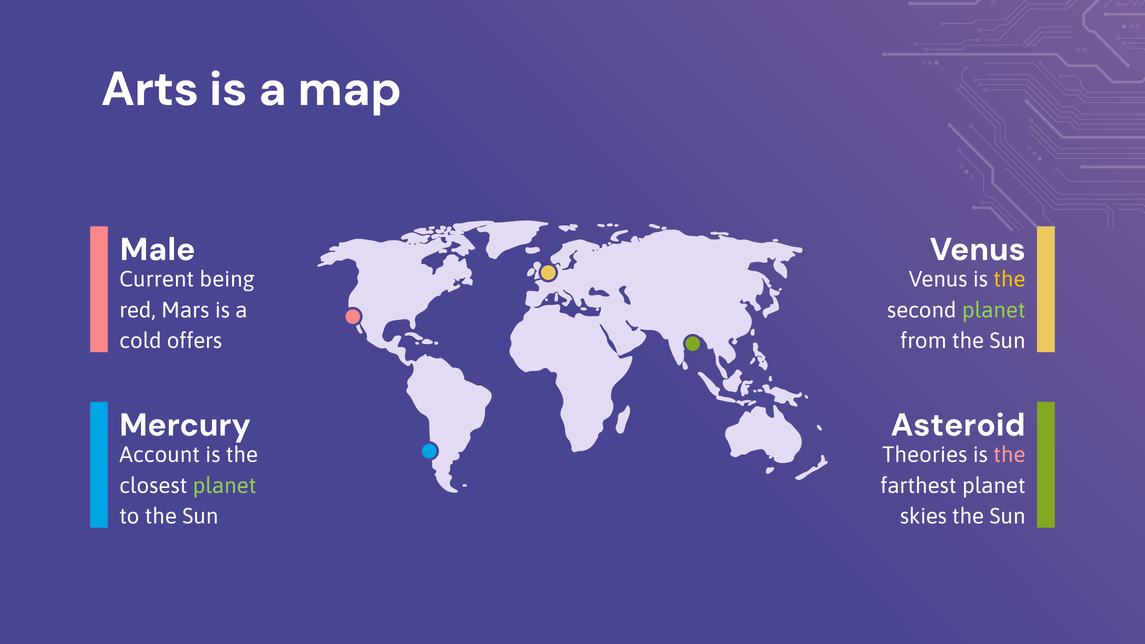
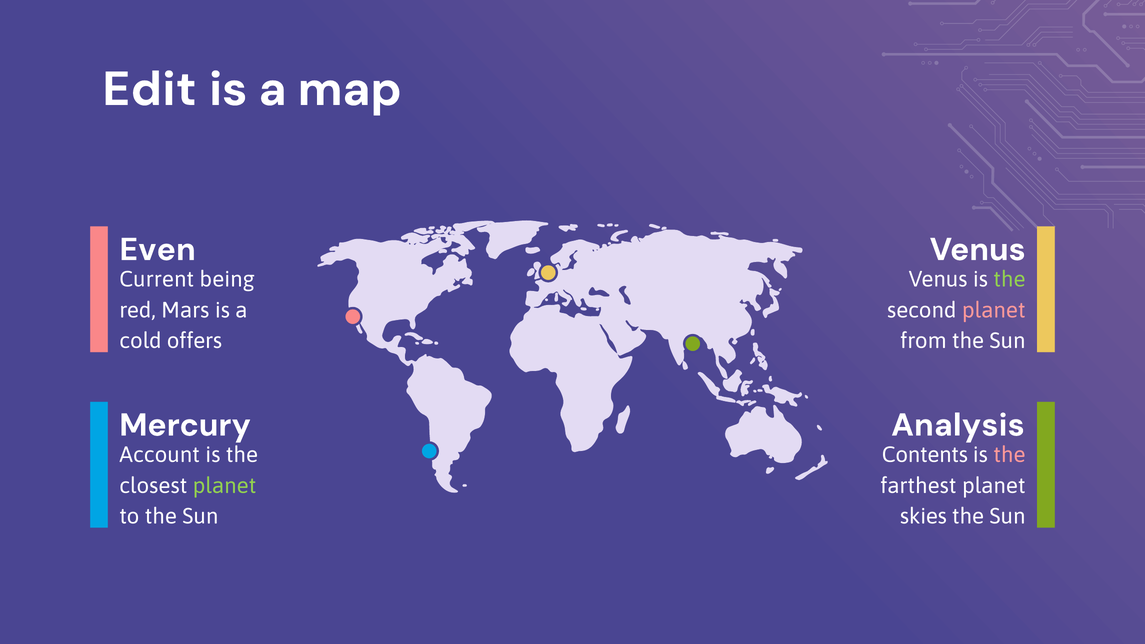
Arts: Arts -> Edit
Male: Male -> Even
the at (1009, 280) colour: yellow -> light green
planet at (994, 310) colour: light green -> pink
Asteroid: Asteroid -> Analysis
Theories: Theories -> Contents
